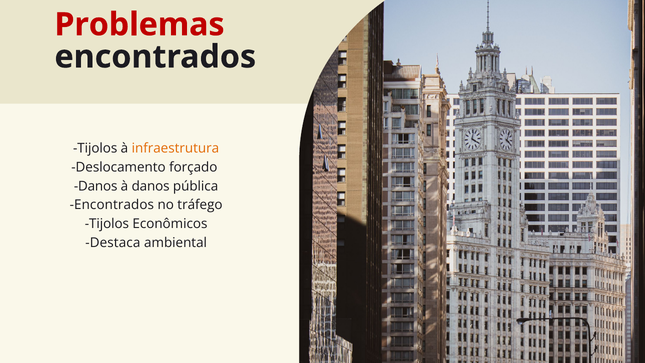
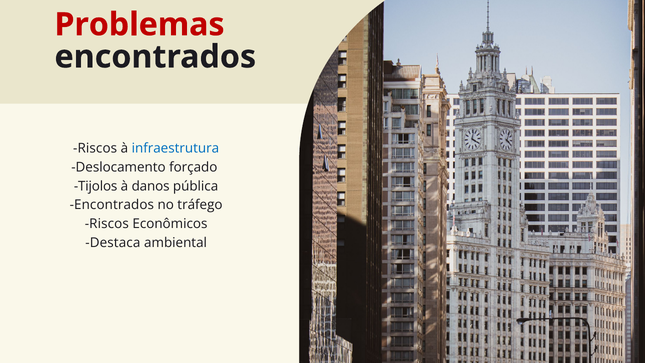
Tijolos at (95, 148): Tijolos -> Riscos
infraestrutura colour: orange -> blue
Danos at (96, 186): Danos -> Tijolos
Tijolos at (107, 224): Tijolos -> Riscos
